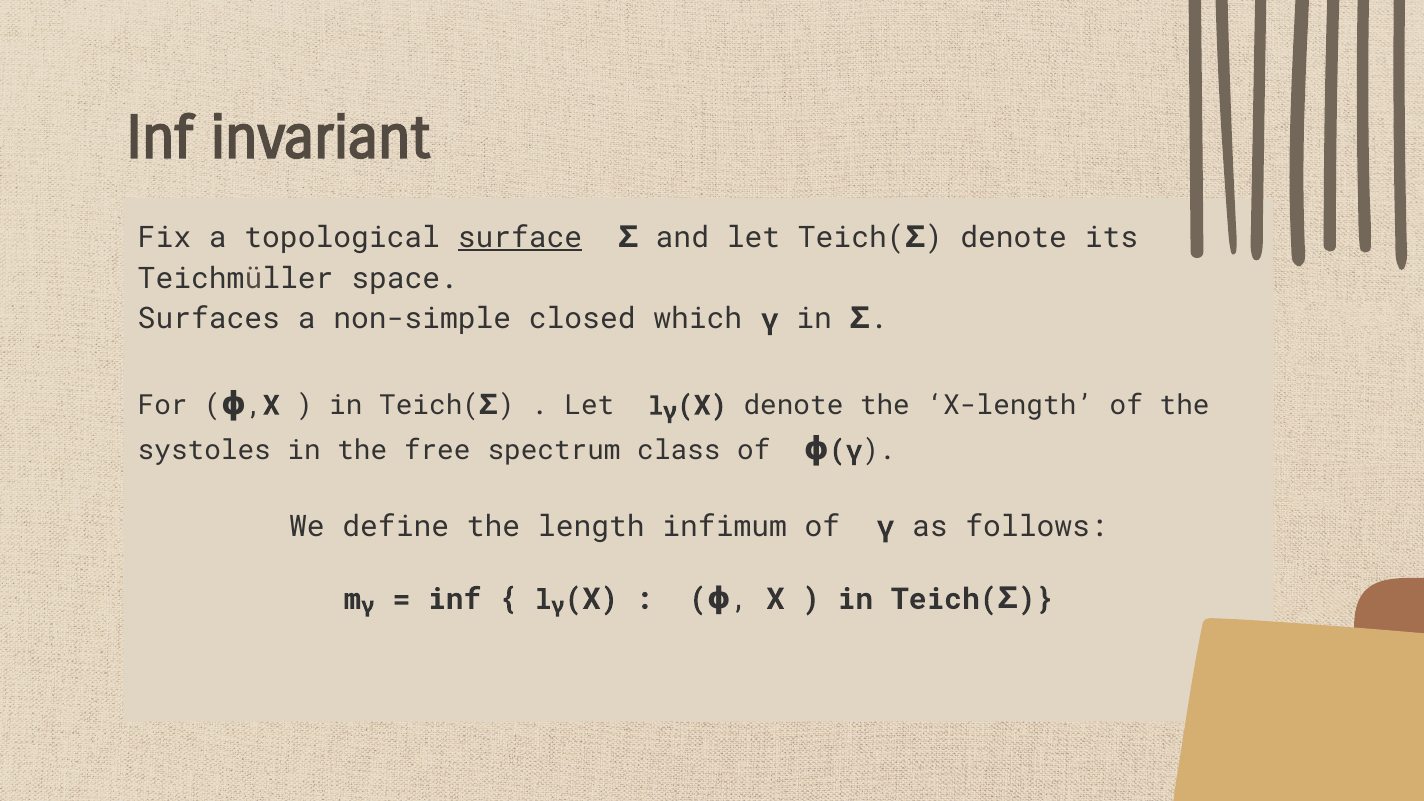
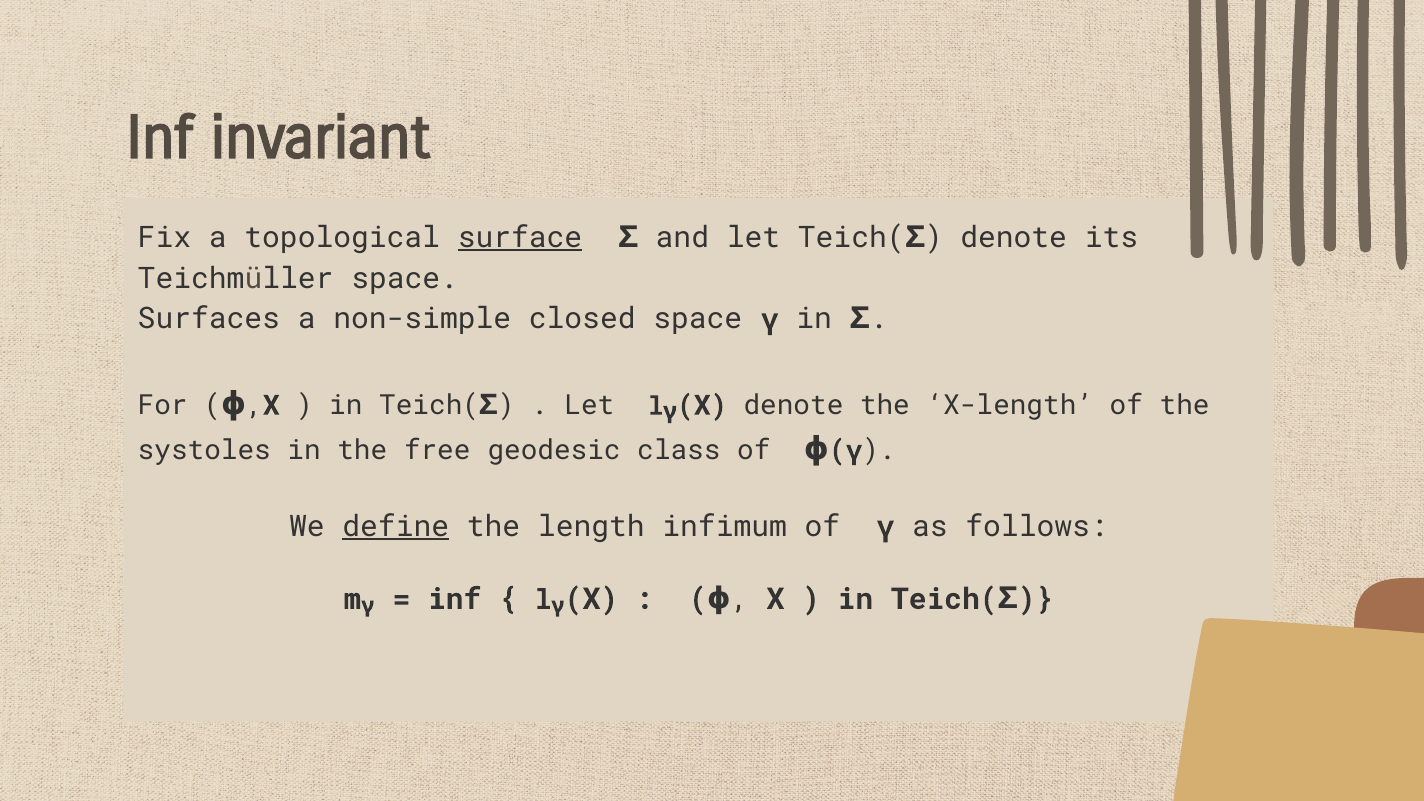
closed which: which -> space
spectrum: spectrum -> geodesic
define underline: none -> present
